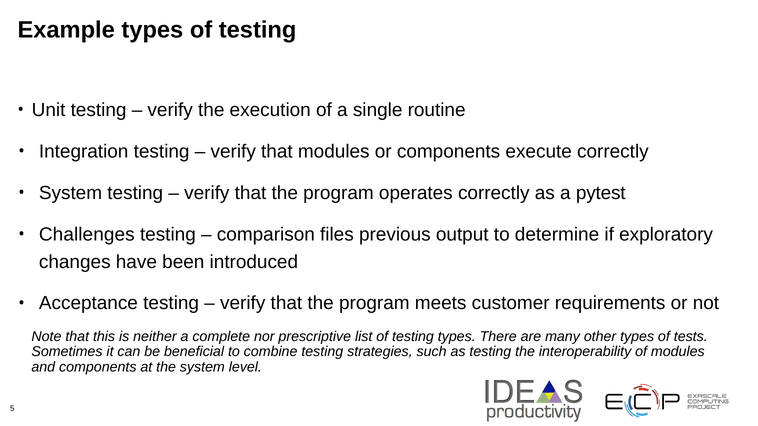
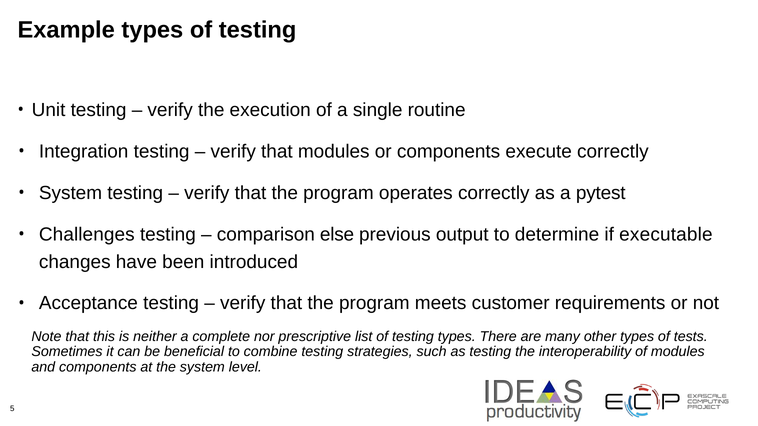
files: files -> else
exploratory: exploratory -> executable
